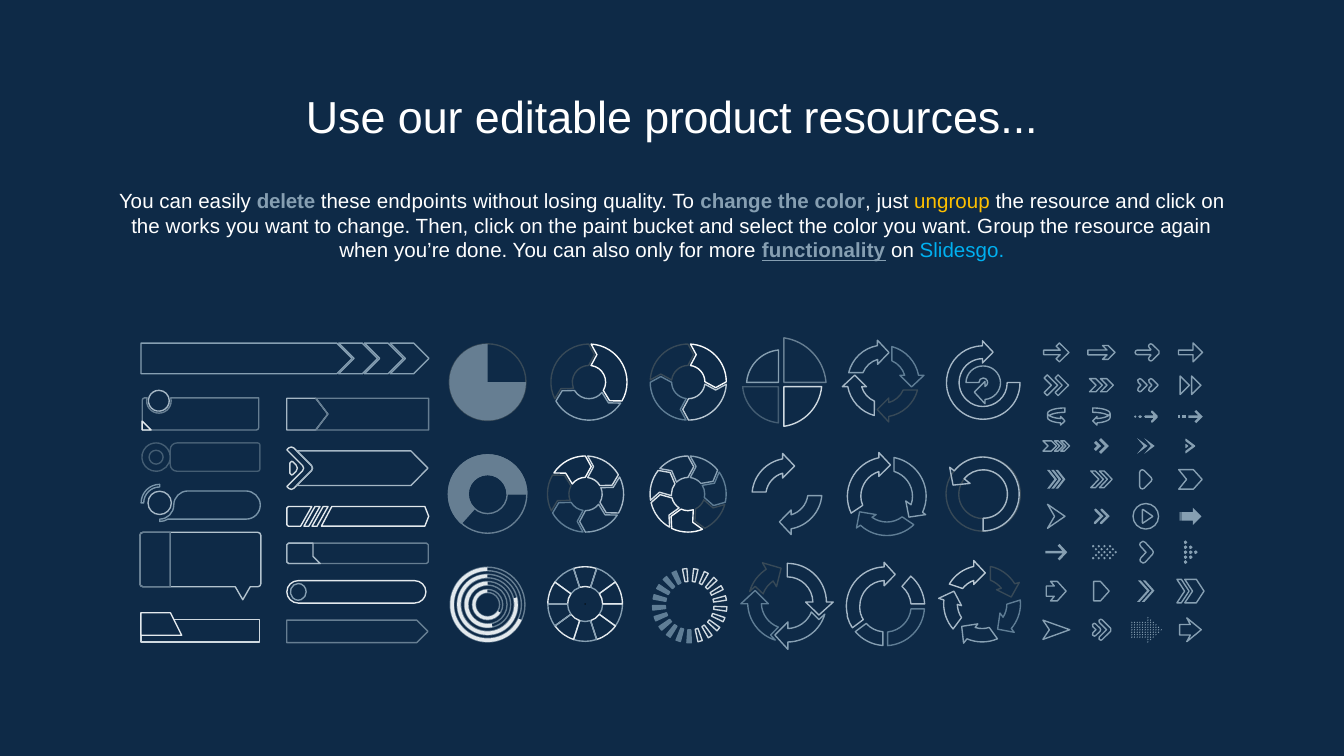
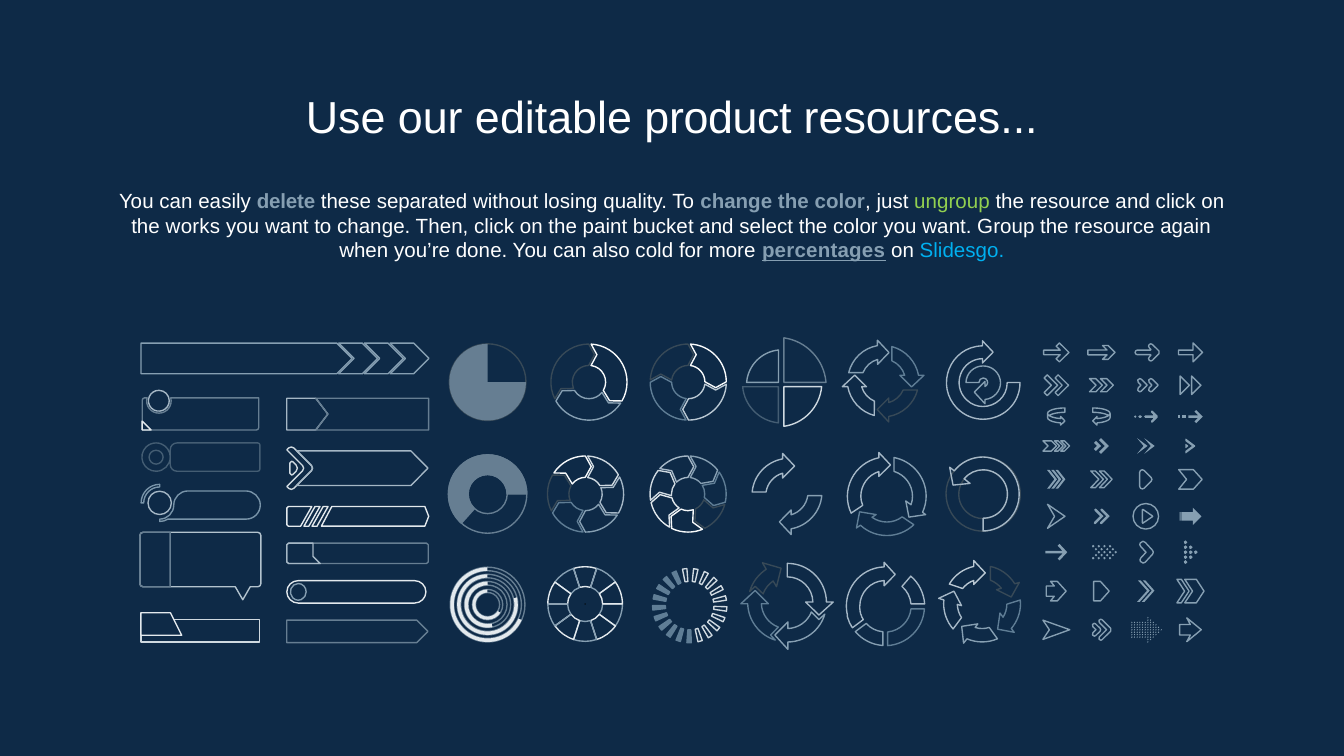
endpoints: endpoints -> separated
ungroup colour: yellow -> light green
only: only -> cold
functionality: functionality -> percentages
